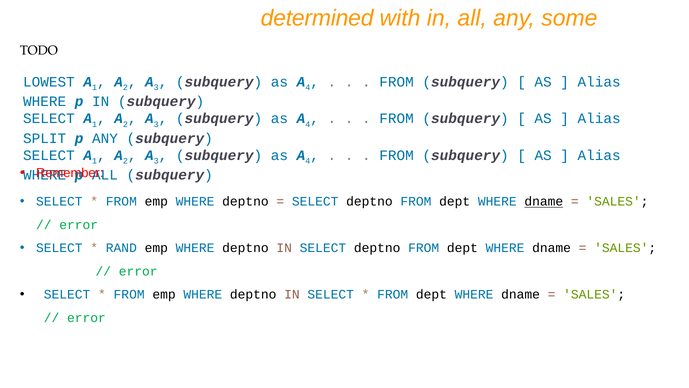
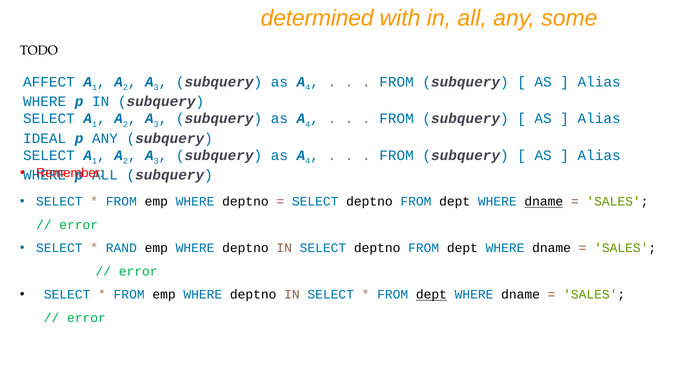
LOWEST: LOWEST -> AFFECT
SPLIT: SPLIT -> IDEAL
dept at (431, 294) underline: none -> present
